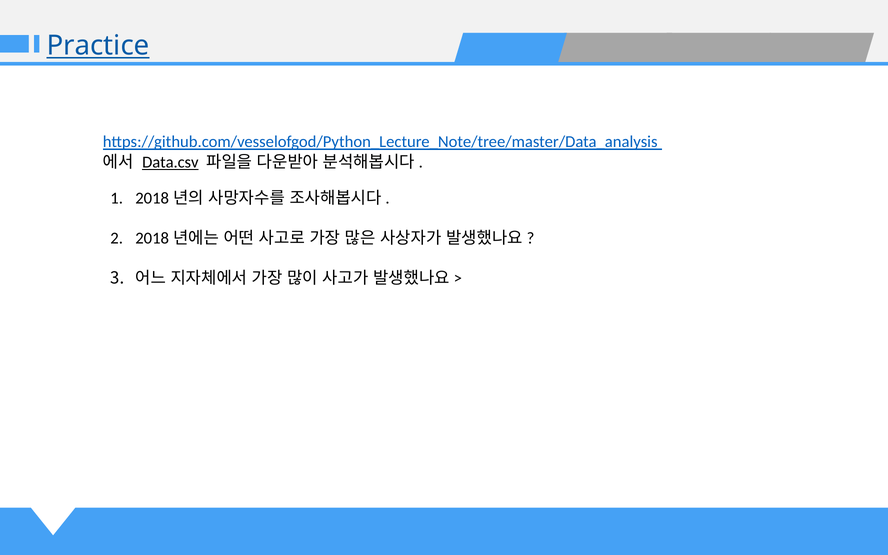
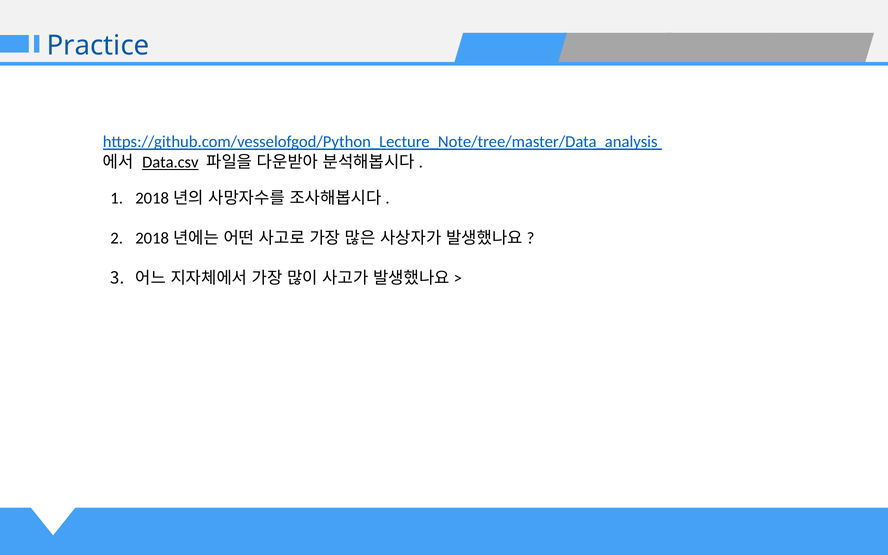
Practice underline: present -> none
